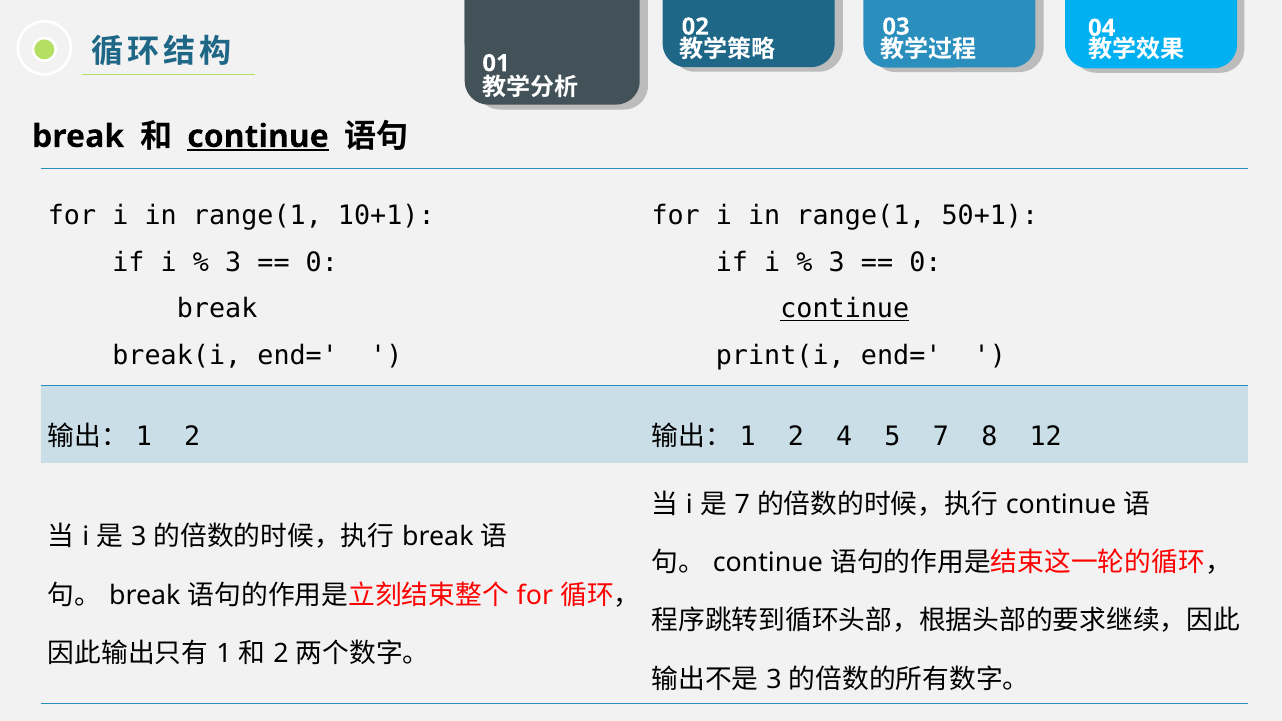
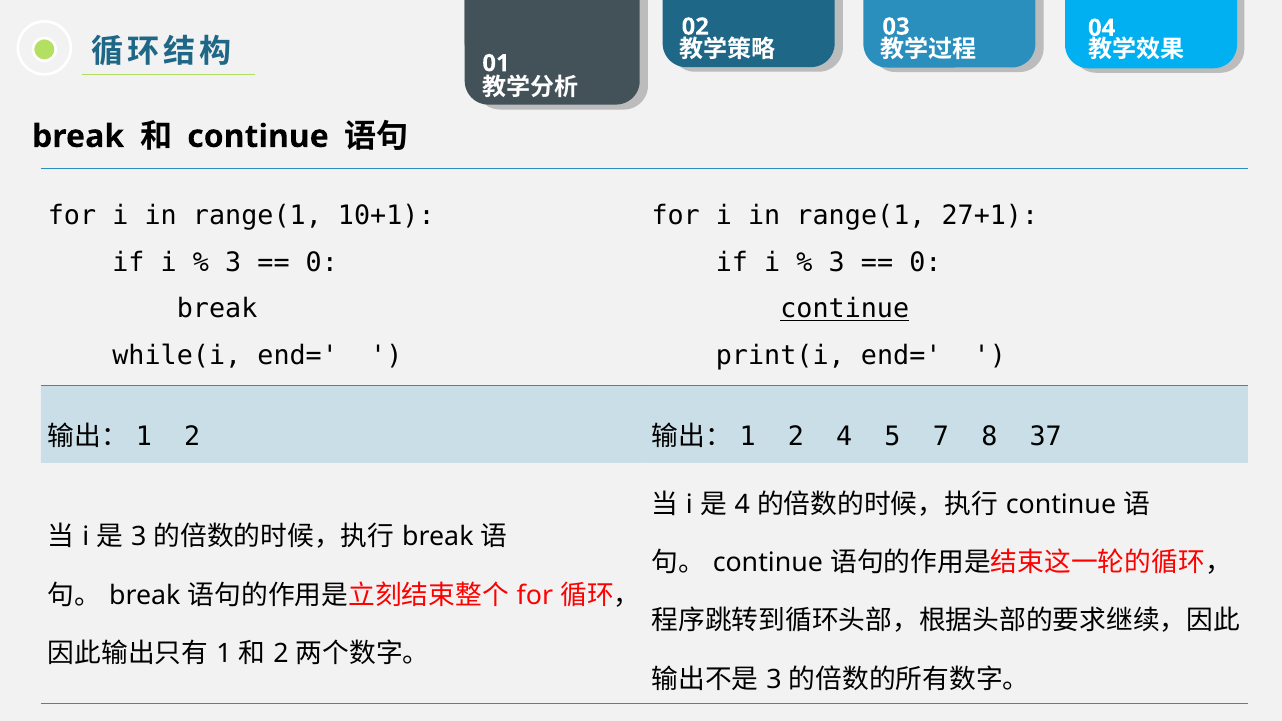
continue at (258, 136) underline: present -> none
50+1: 50+1 -> 27+1
break(i: break(i -> while(i
12: 12 -> 37
7 at (742, 505): 7 -> 4
